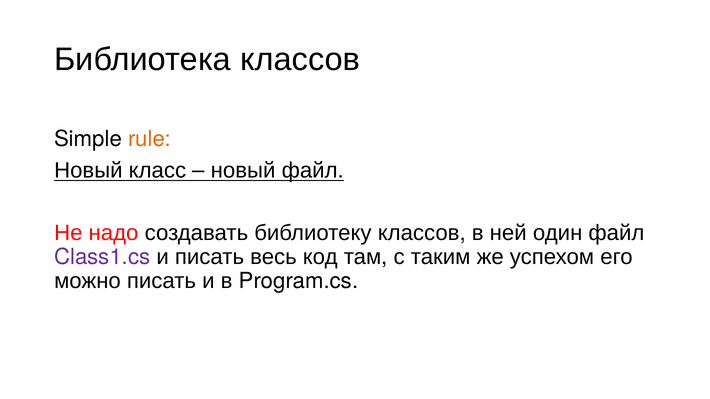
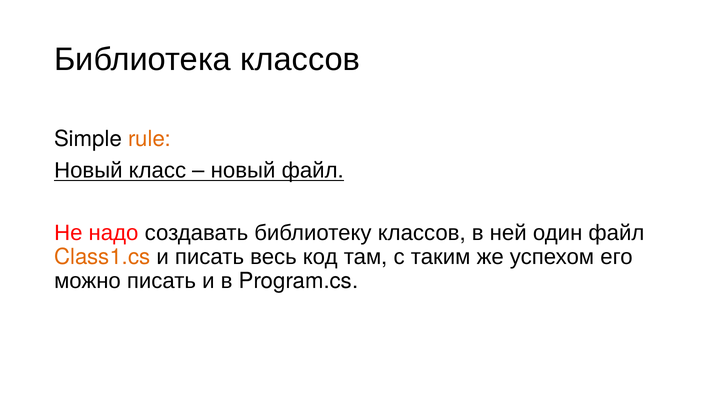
Class1.cs colour: purple -> orange
